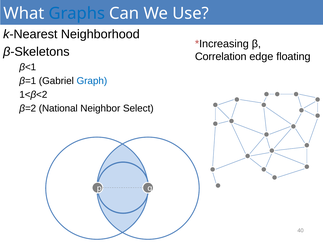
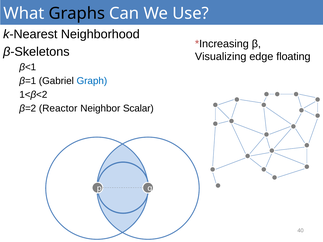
Graphs colour: blue -> black
Correlation: Correlation -> Visualizing
National: National -> Reactor
Select: Select -> Scalar
